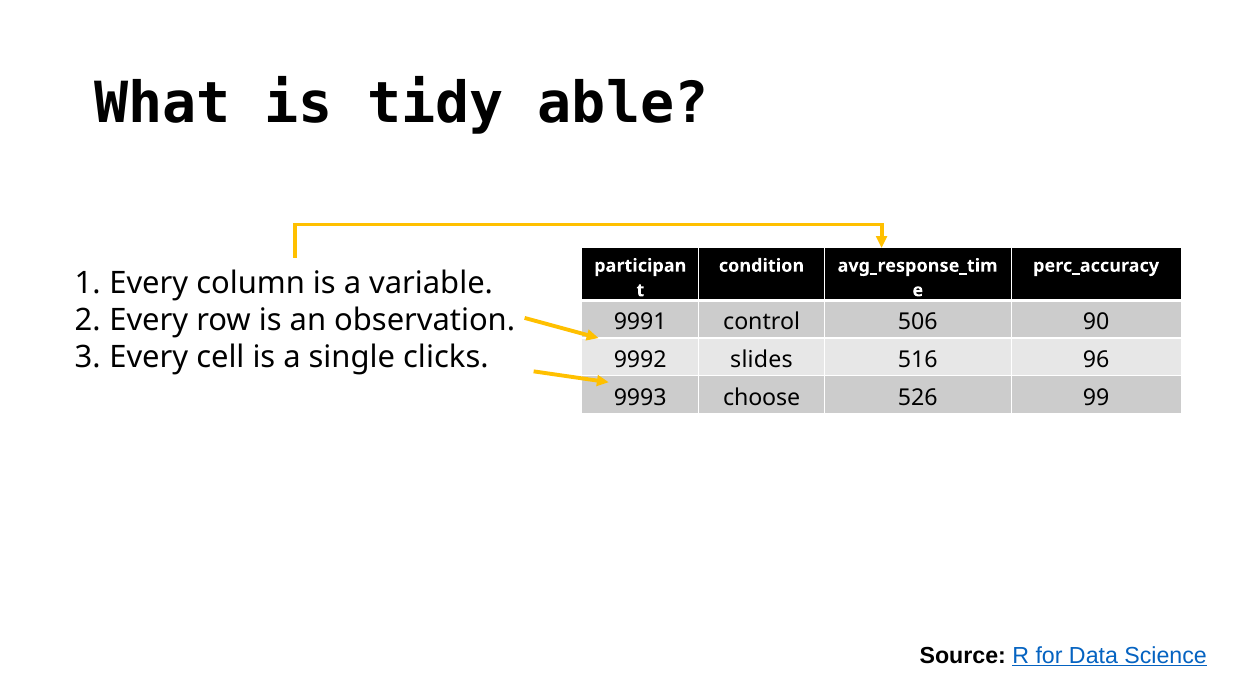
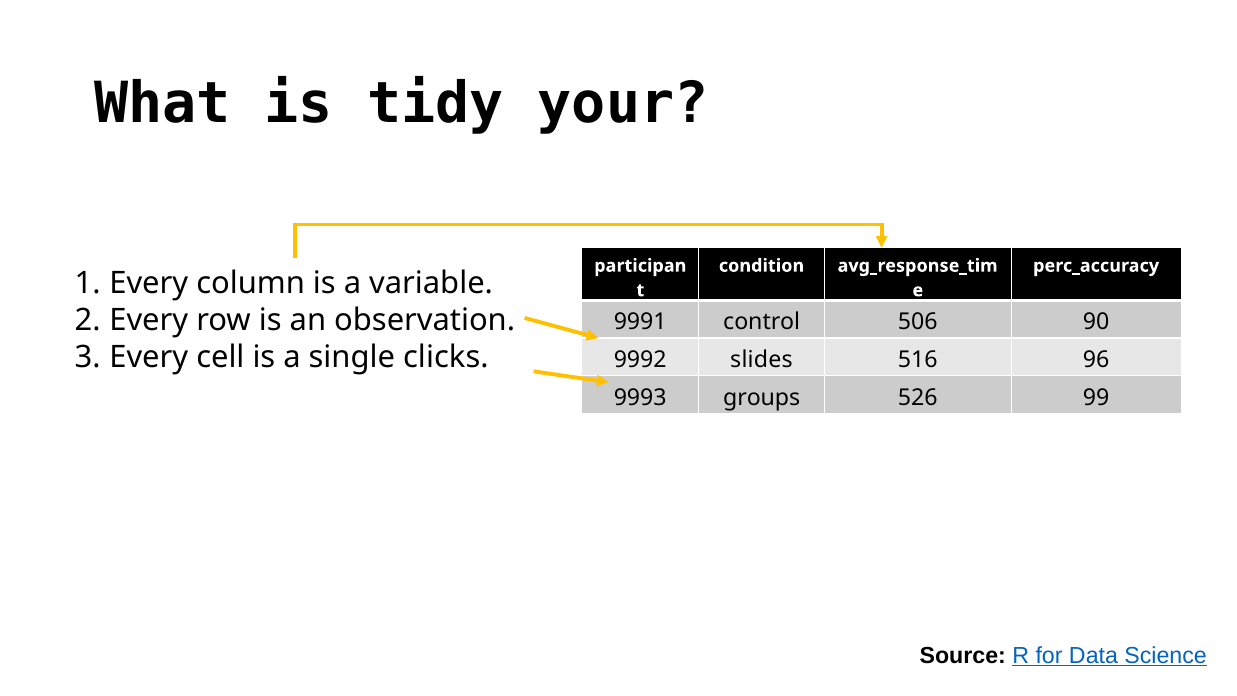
able: able -> your
choose: choose -> groups
